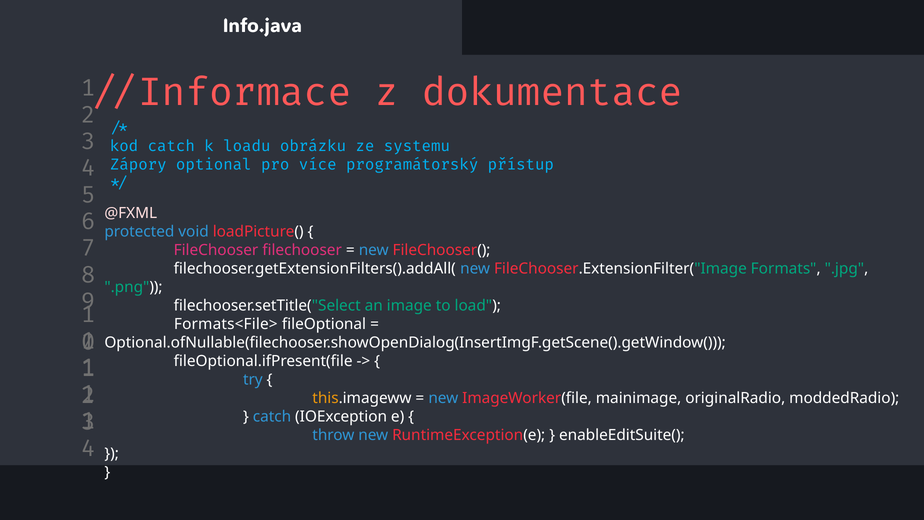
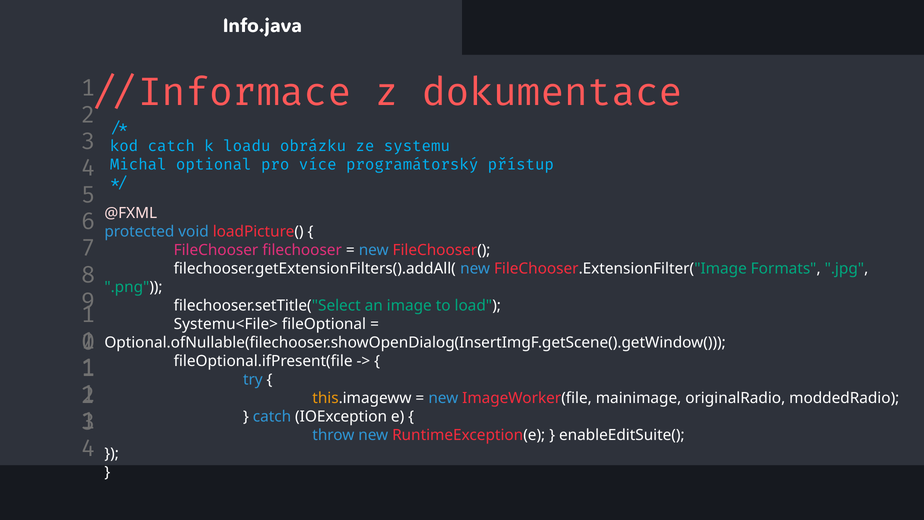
Zápory: Zápory -> Michal
Formats<File>: Formats<File> -> Systemu<File>
